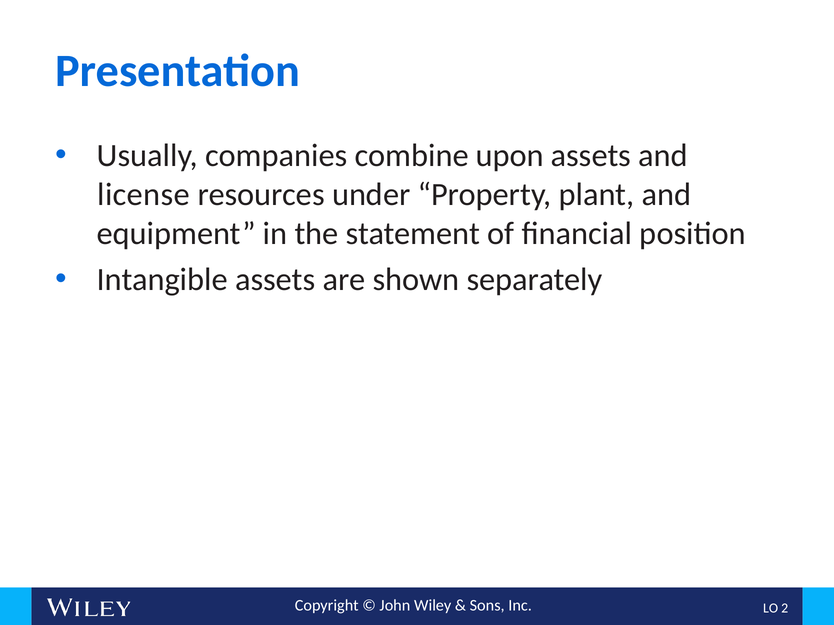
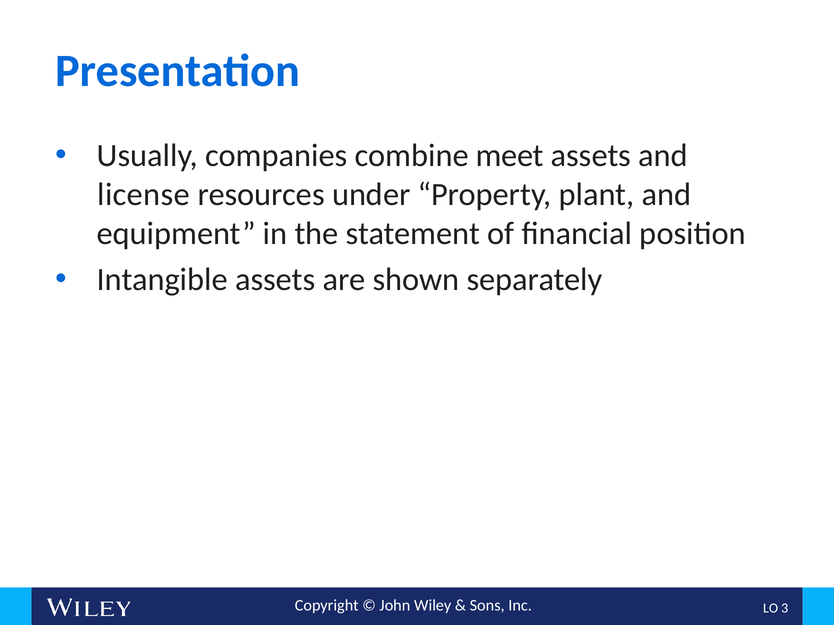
upon: upon -> meet
2: 2 -> 3
